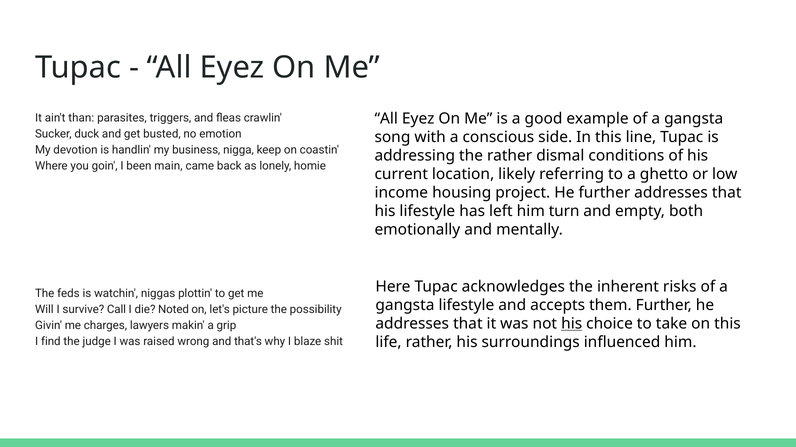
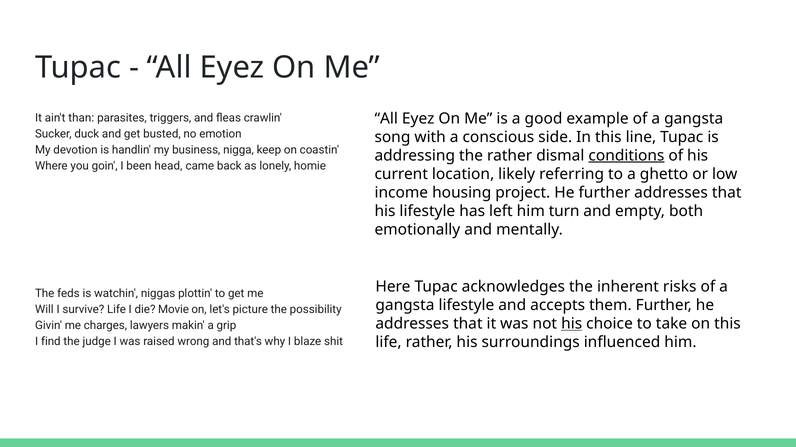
conditions underline: none -> present
main: main -> head
survive Call: Call -> Life
Noted: Noted -> Movie
